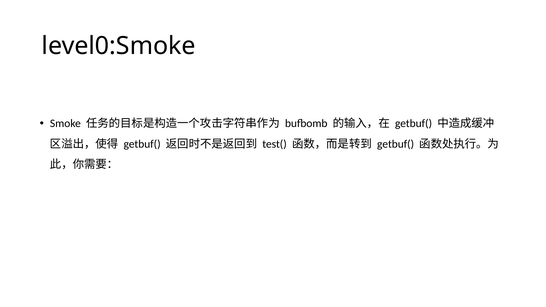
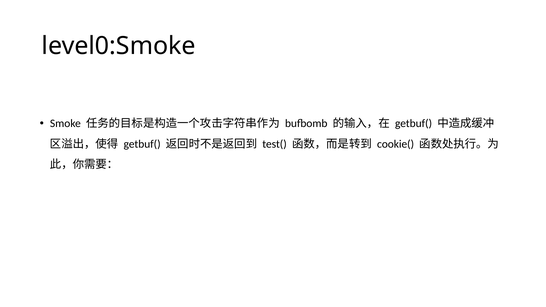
getbuf( at (396, 144): getbuf( -> cookie(
